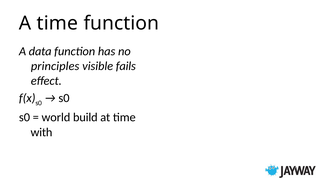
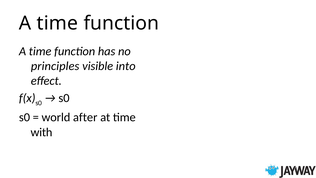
data at (40, 51): data -> time
fails: fails -> into
build: build -> after
